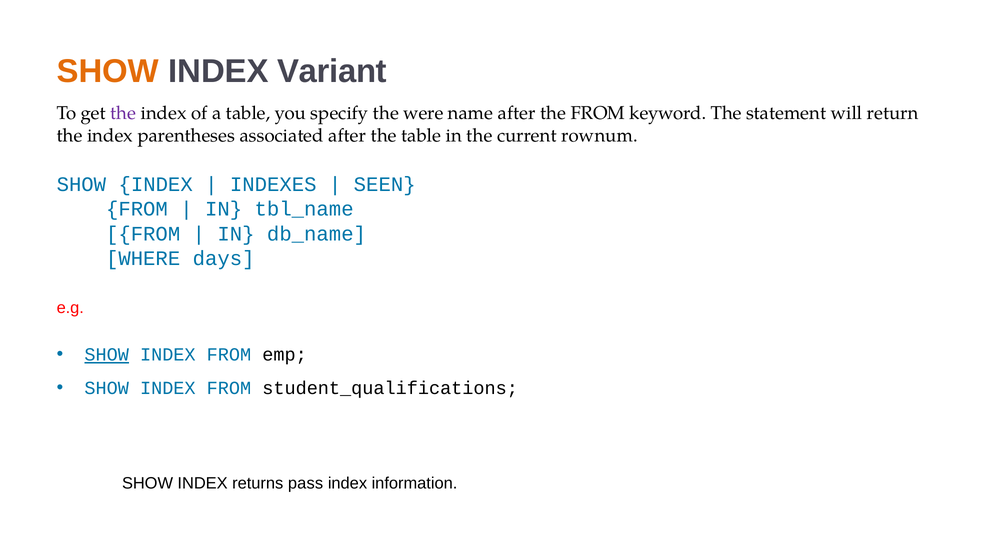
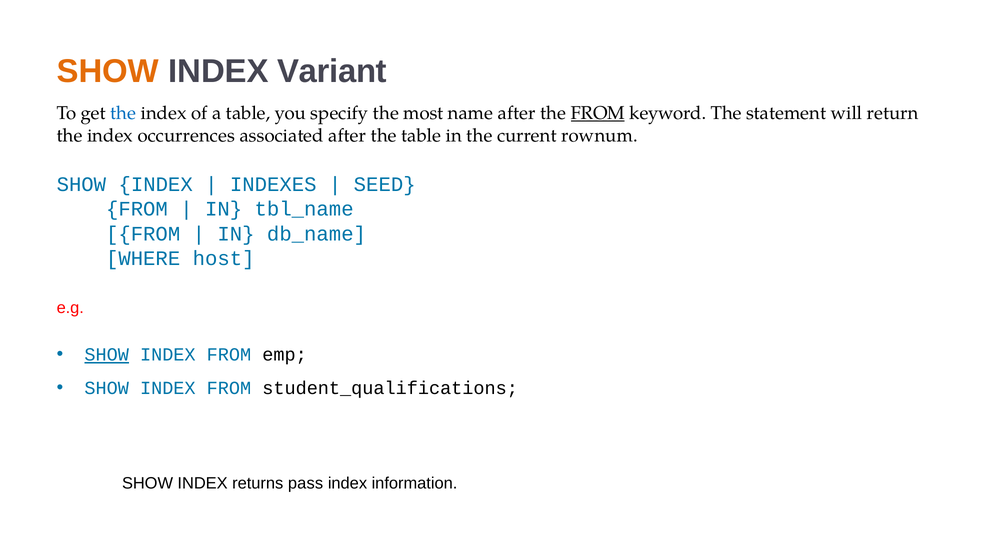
the at (123, 113) colour: purple -> blue
were: were -> most
FROM at (598, 113) underline: none -> present
parentheses: parentheses -> occurrences
SEEN: SEEN -> SEED
days: days -> host
